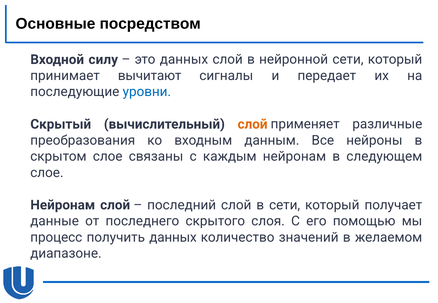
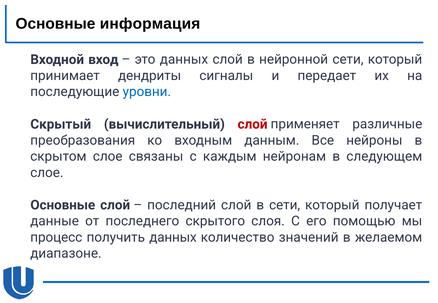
посредством: посредством -> информация
силу: силу -> вход
вычитают: вычитают -> дендриты
слой at (253, 124) colour: orange -> red
Нейронам at (63, 205): Нейронам -> Основные
